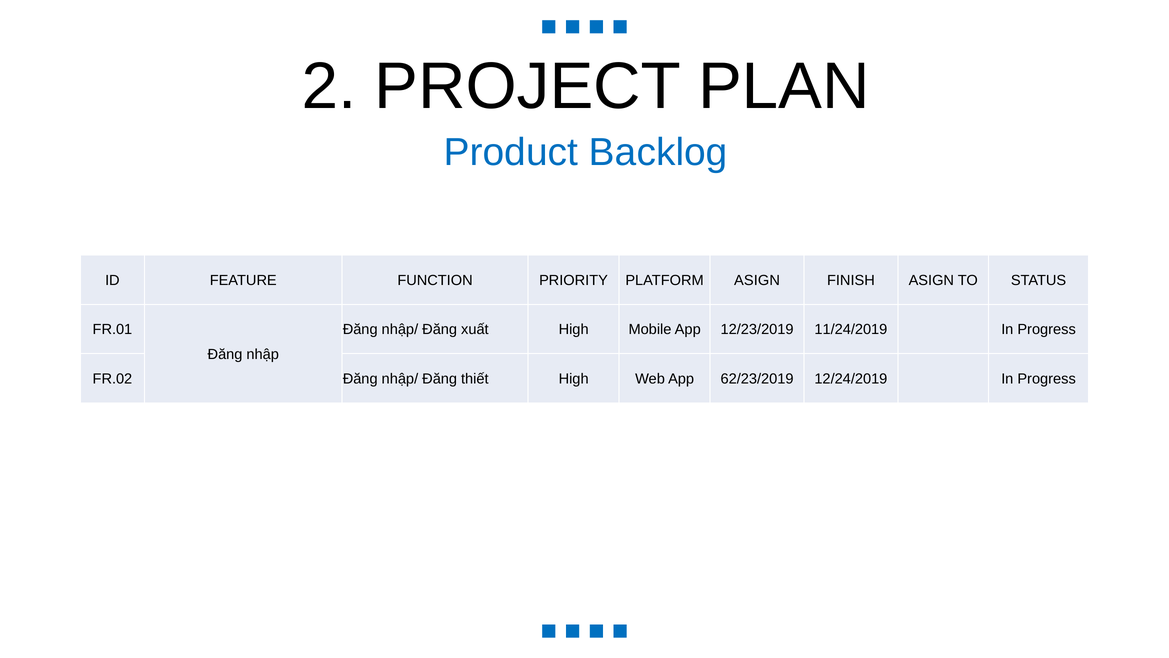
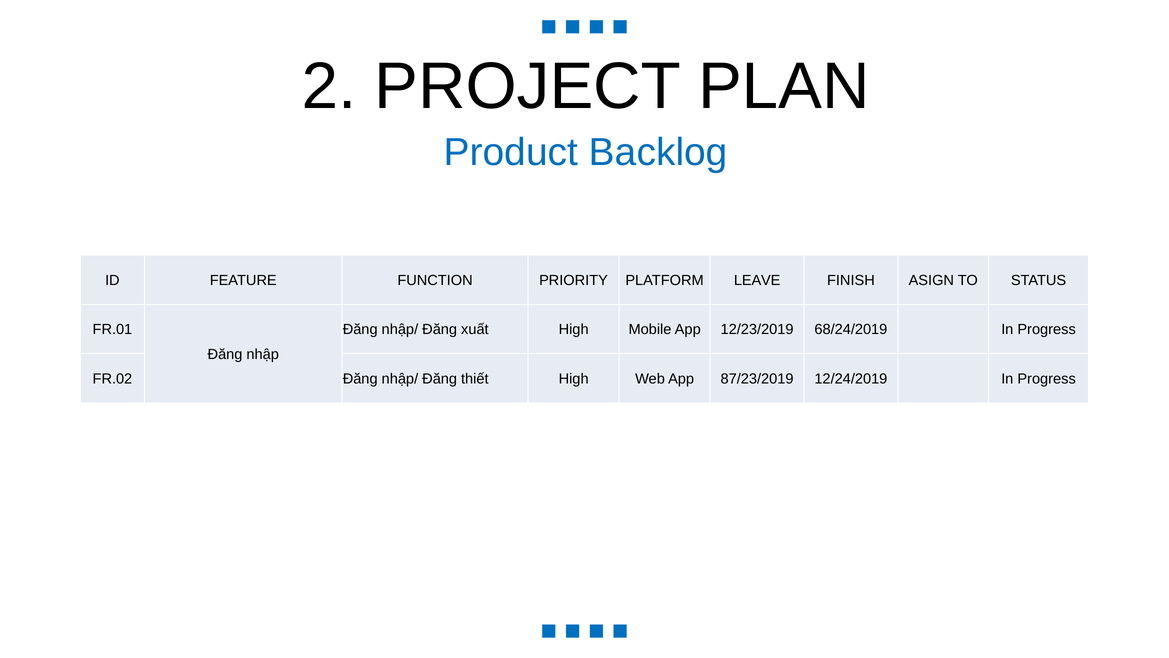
PLATFORM ASIGN: ASIGN -> LEAVE
11/24/2019: 11/24/2019 -> 68/24/2019
62/23/2019: 62/23/2019 -> 87/23/2019
